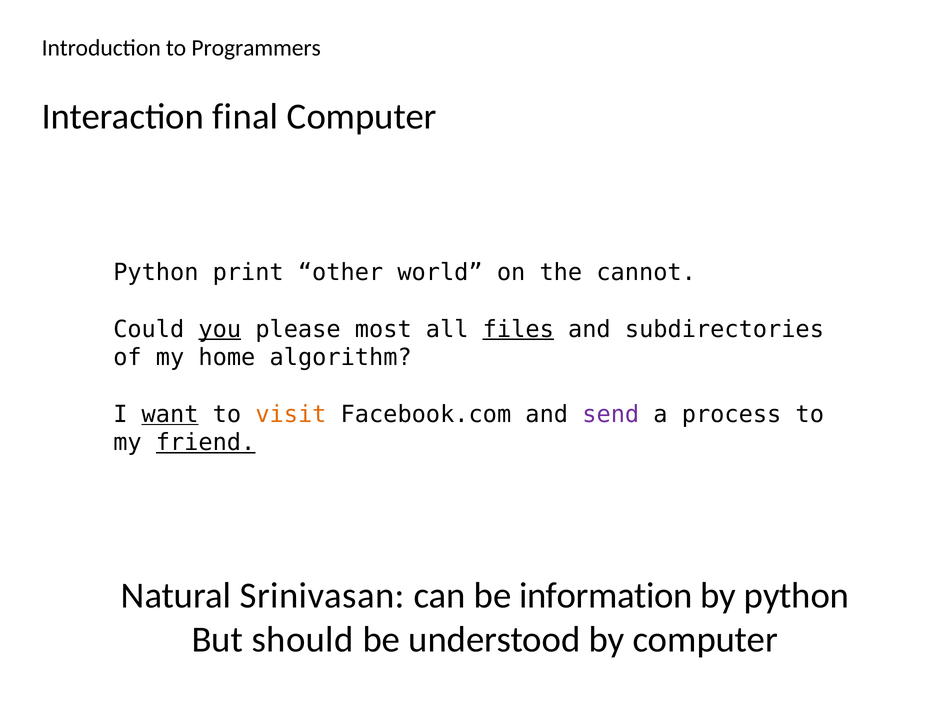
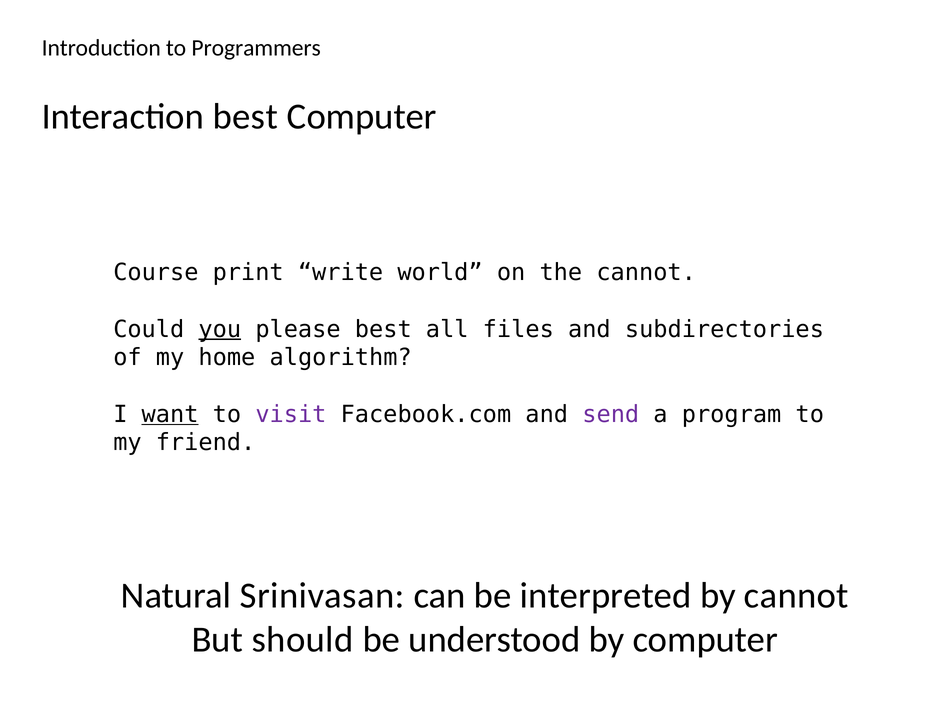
Interaction final: final -> best
Python at (156, 272): Python -> Course
other: other -> write
please most: most -> best
files underline: present -> none
visit colour: orange -> purple
process: process -> program
friend underline: present -> none
information: information -> interpreted
by python: python -> cannot
